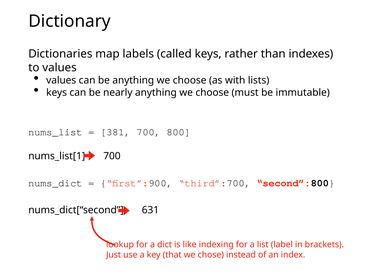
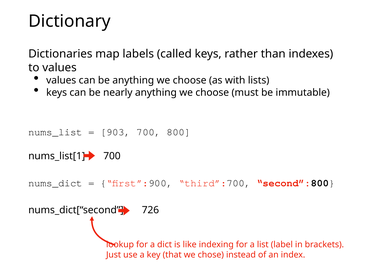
381: 381 -> 903
631: 631 -> 726
